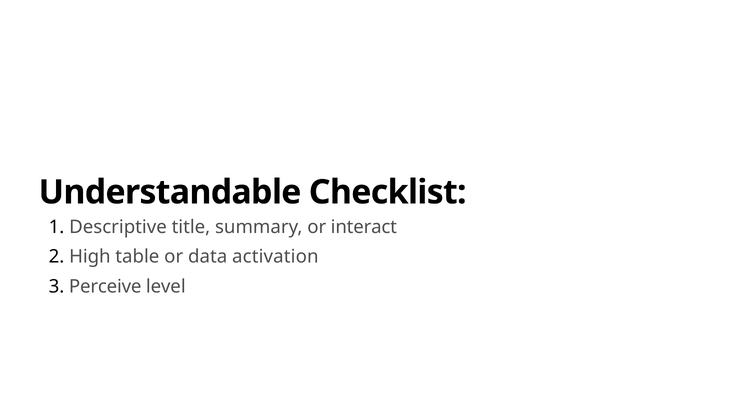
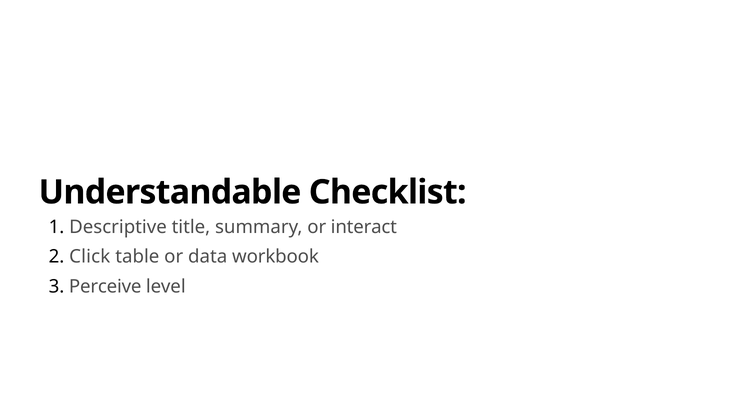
High: High -> Click
activation: activation -> workbook
